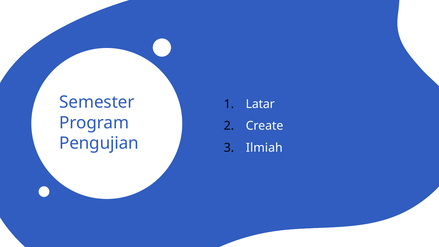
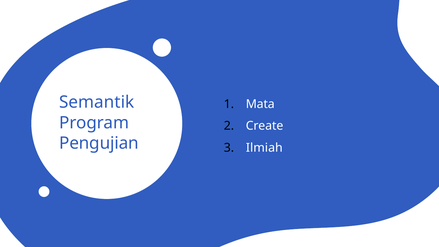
Semester: Semester -> Semantik
Latar: Latar -> Mata
